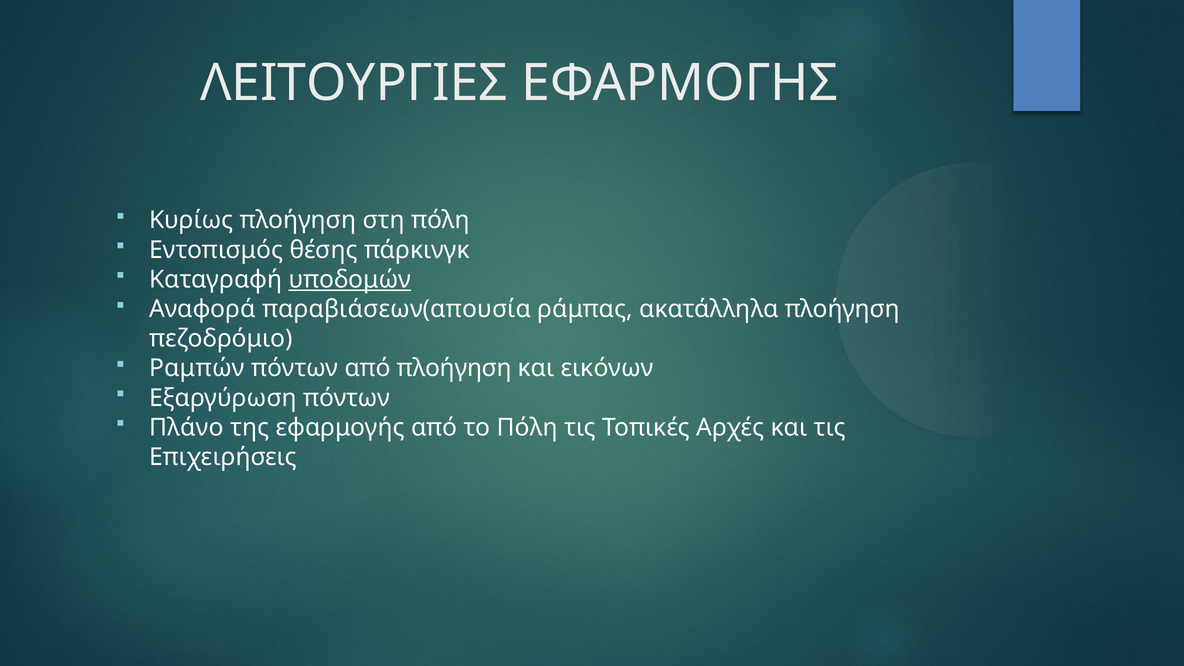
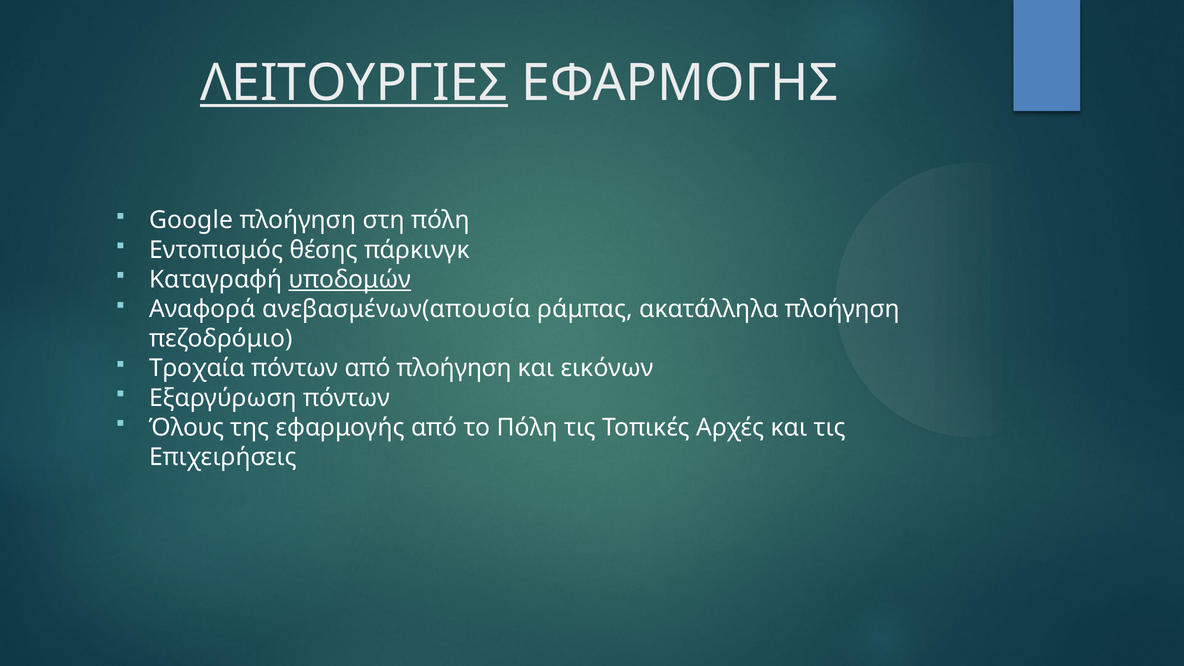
ΛΕΙΤΟΥΡΓΙΕΣ underline: none -> present
Κυρίως: Κυρίως -> Google
παραβιάσεων(απουσία: παραβιάσεων(απουσία -> ανεβασμένων(απουσία
Ραμπών: Ραμπών -> Τροχαία
Πλάνο: Πλάνο -> Όλους
